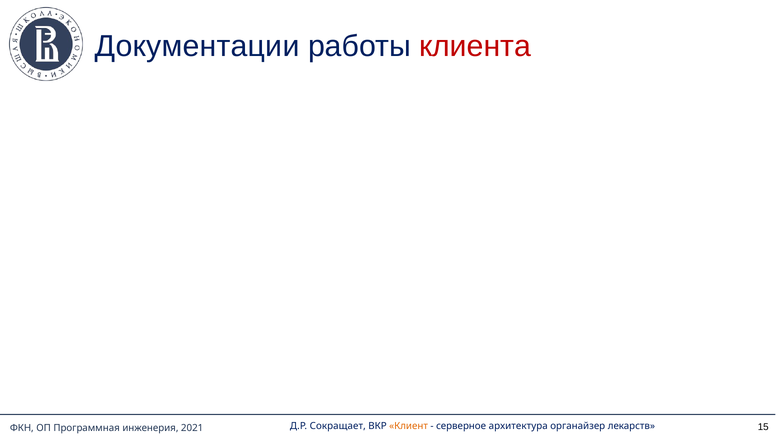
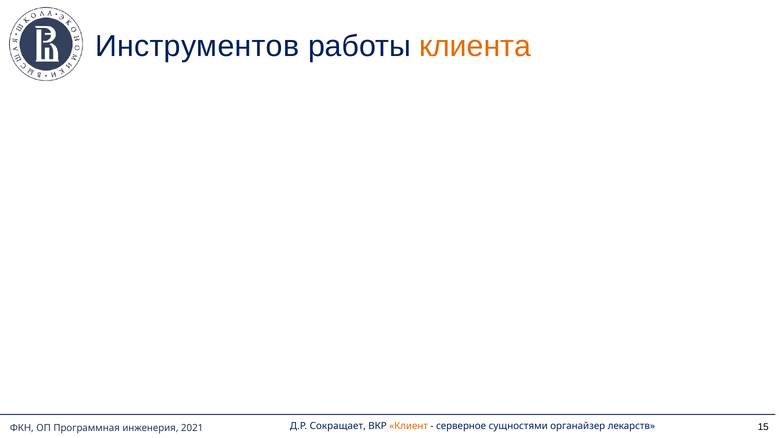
Документации: Документации -> Инструментов
клиента colour: red -> orange
архитектура: архитектура -> сущностями
